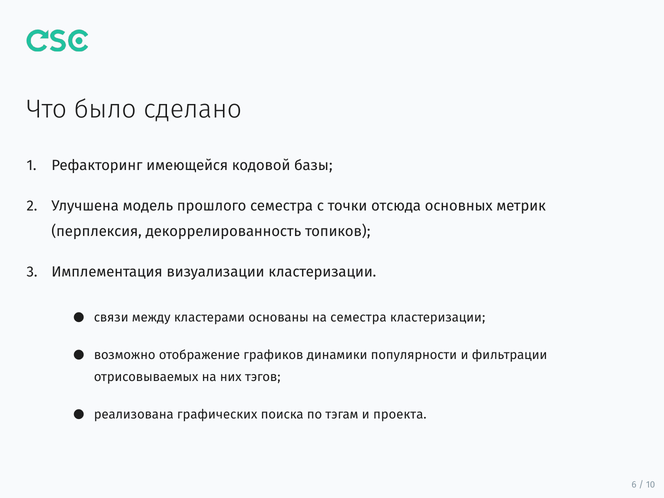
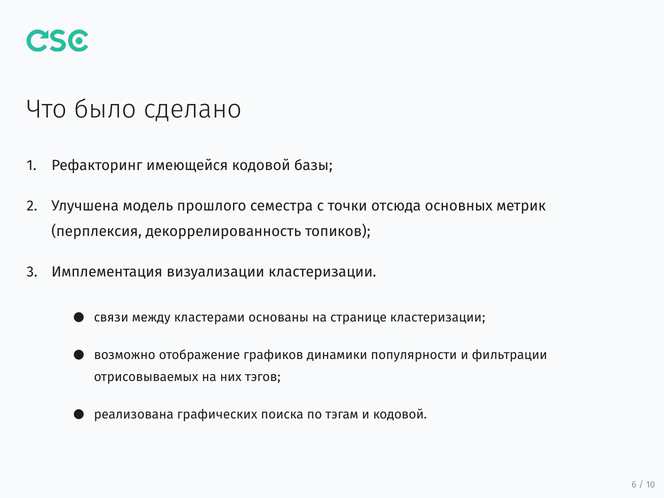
на семестра: семестра -> странице
и проекта: проекта -> кодовой
